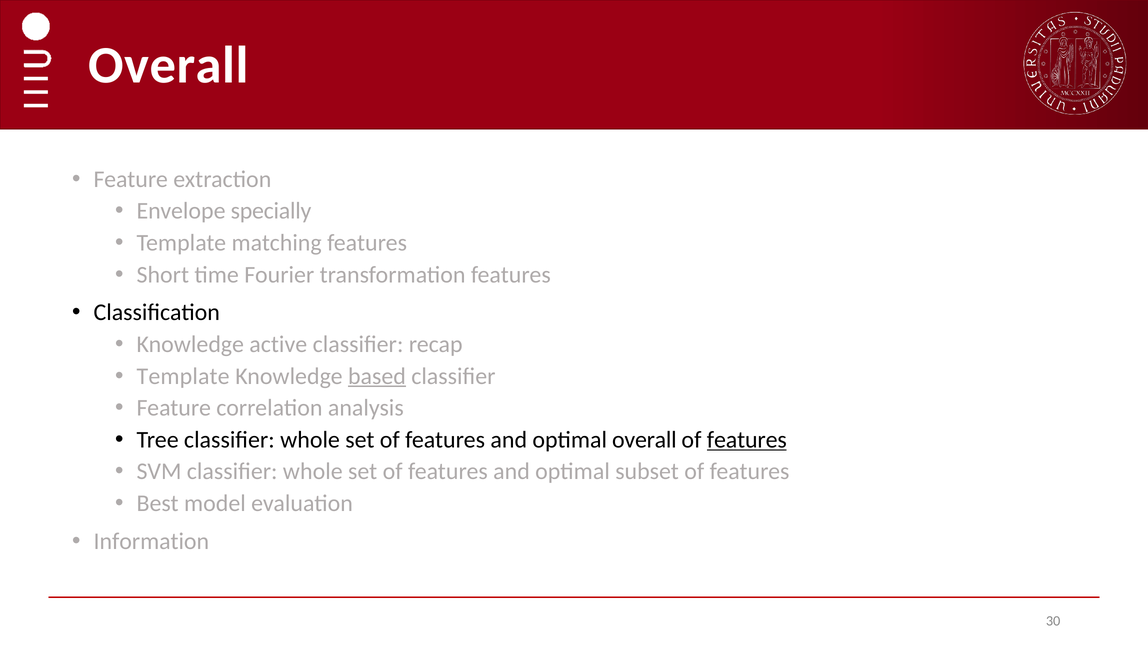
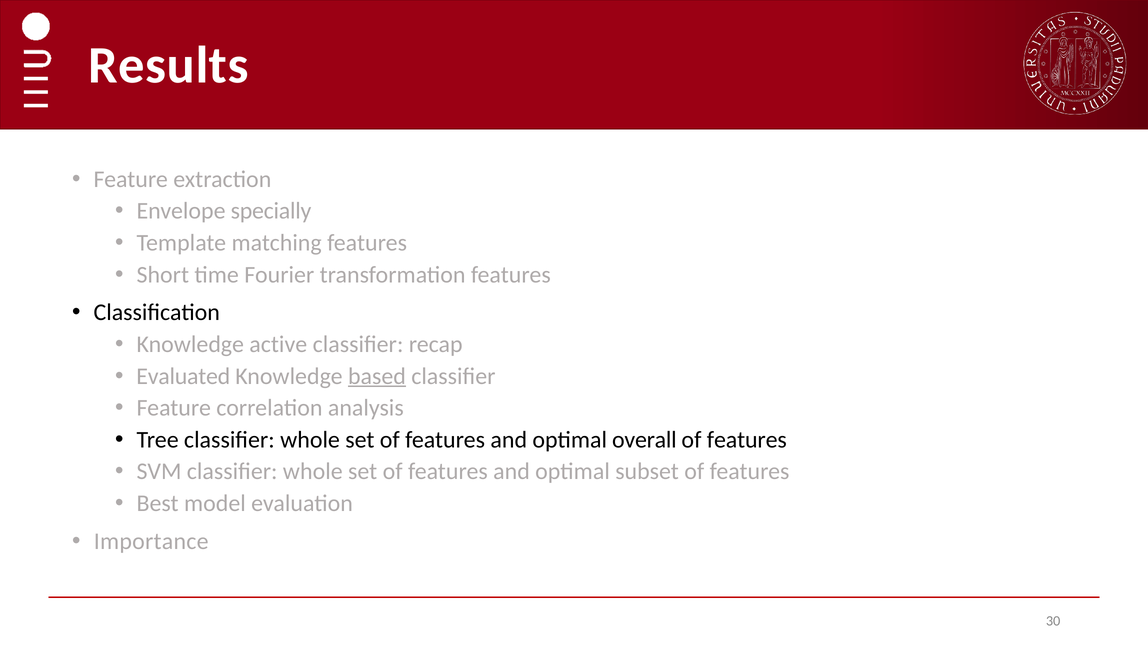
Overall at (168, 65): Overall -> Results
Template at (183, 376): Template -> Evaluated
features at (747, 440) underline: present -> none
Information: Information -> Importance
